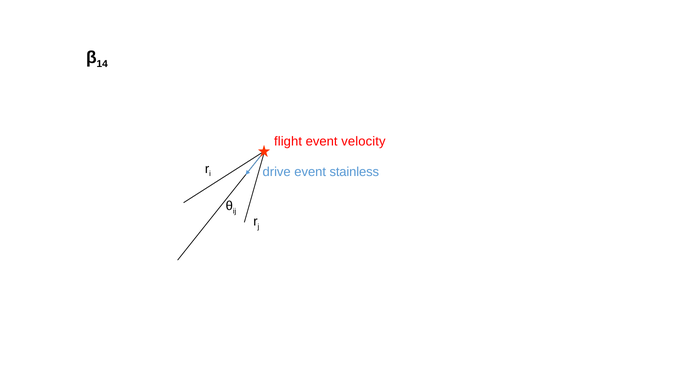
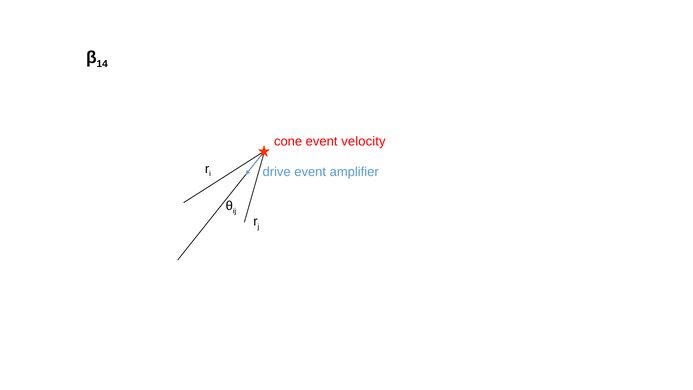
flight: flight -> cone
stainless: stainless -> amplifier
